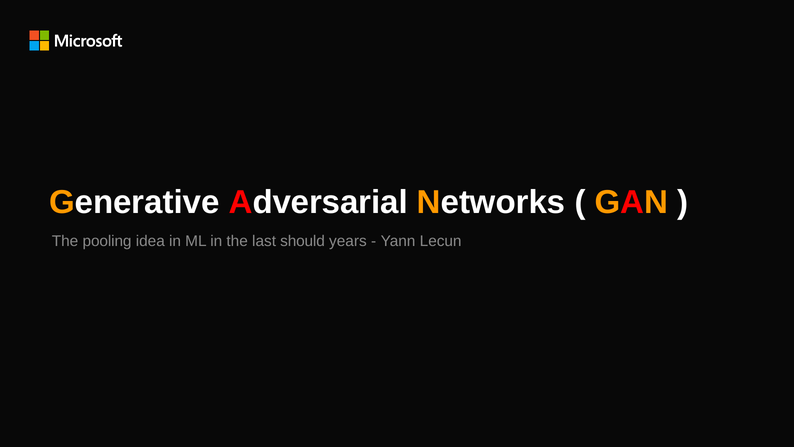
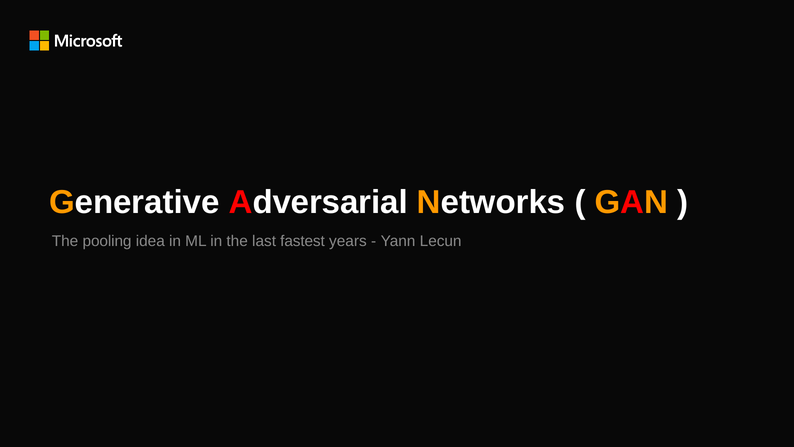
should: should -> fastest
